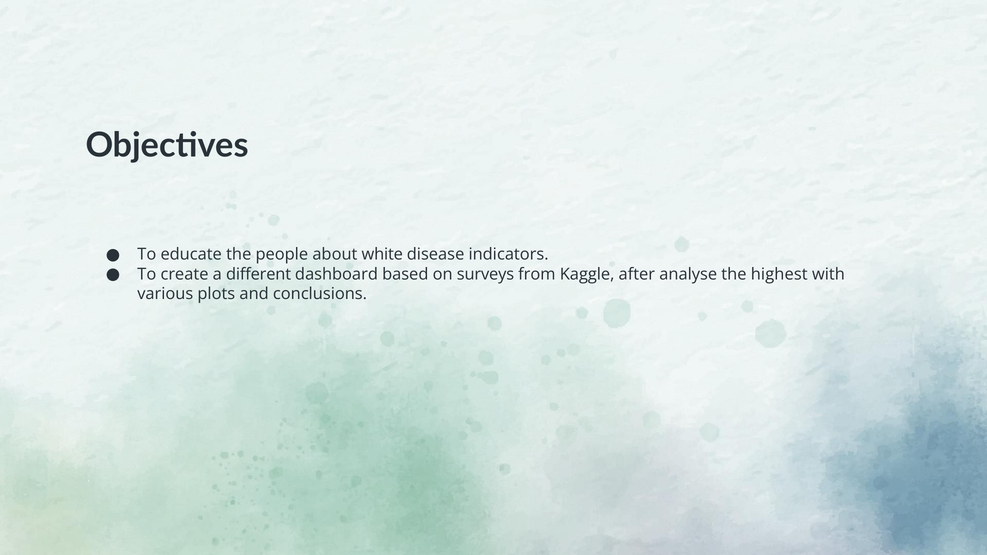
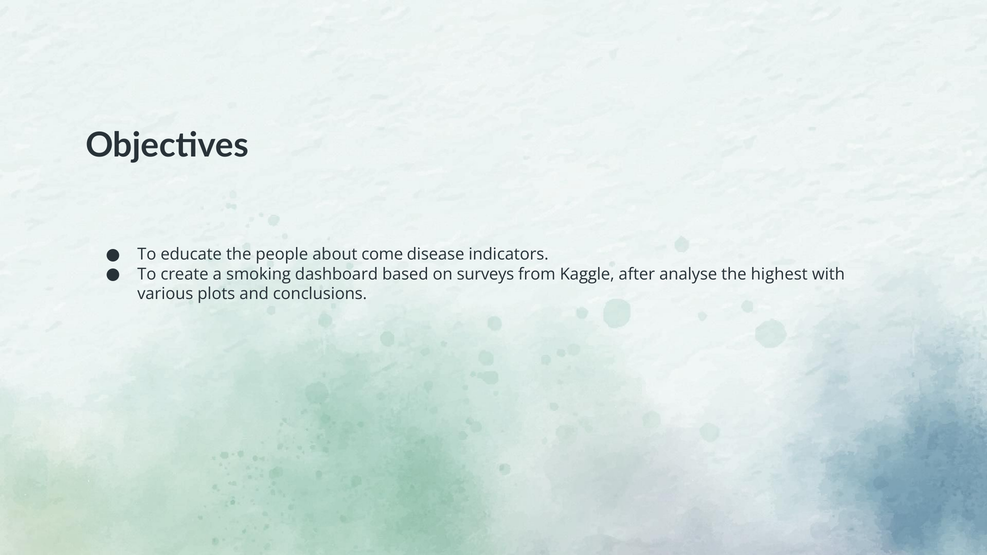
white: white -> come
different: different -> smoking
